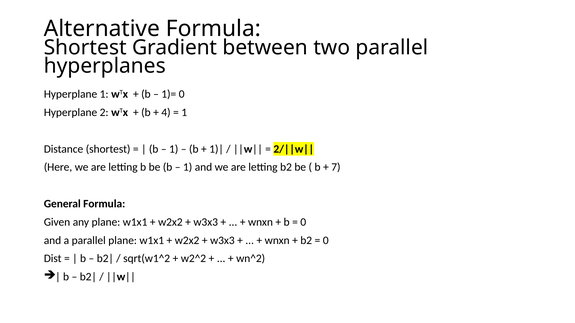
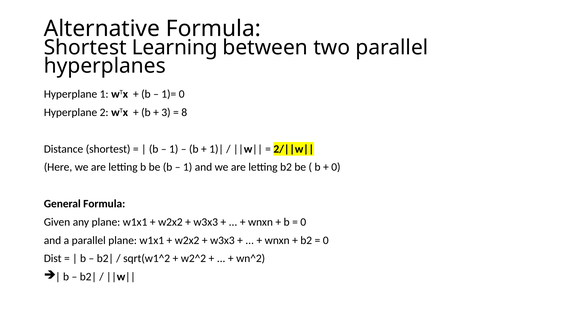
Gradient: Gradient -> Learning
4: 4 -> 3
1 at (184, 113): 1 -> 8
7 at (336, 167): 7 -> 0
